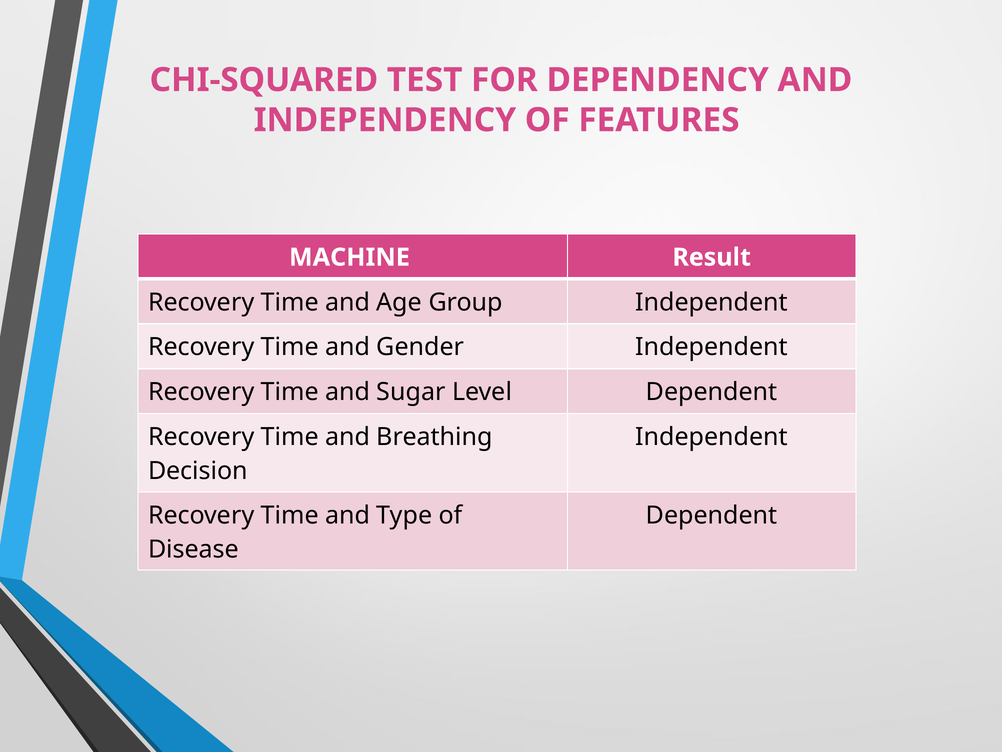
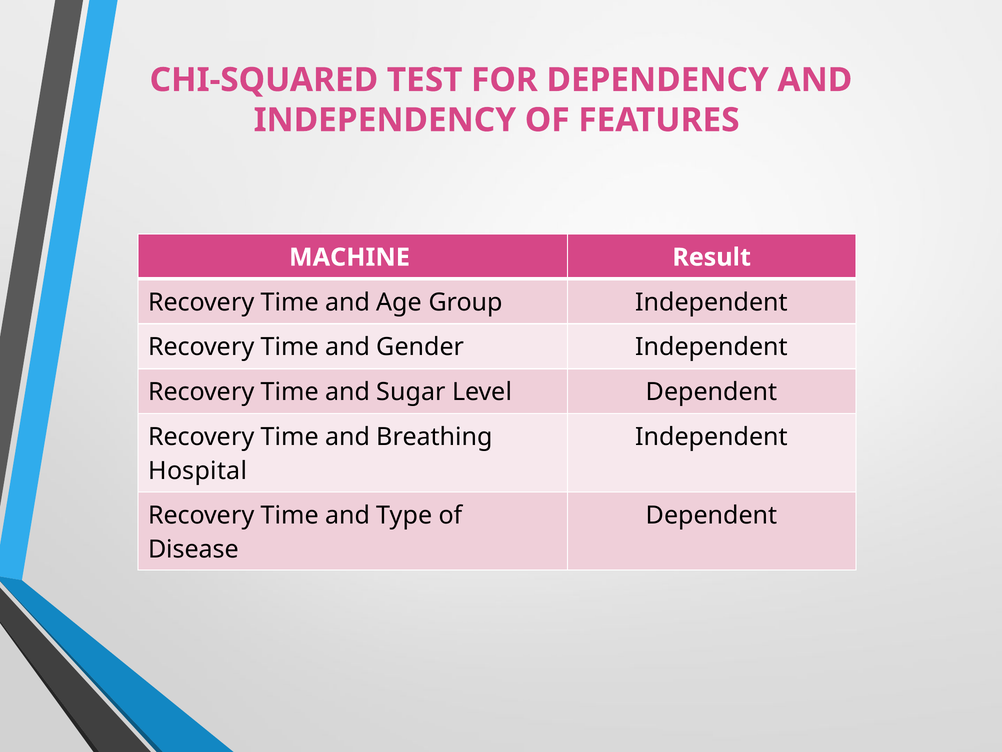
Decision: Decision -> Hospital
